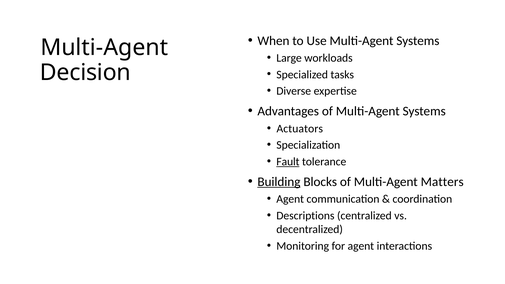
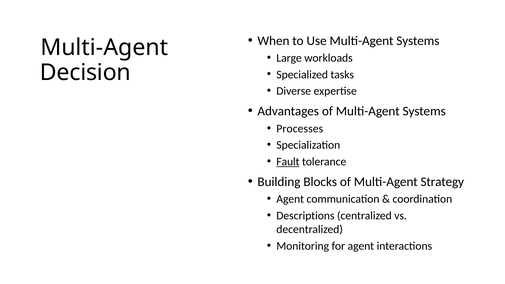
Actuators: Actuators -> Processes
Building underline: present -> none
Matters: Matters -> Strategy
